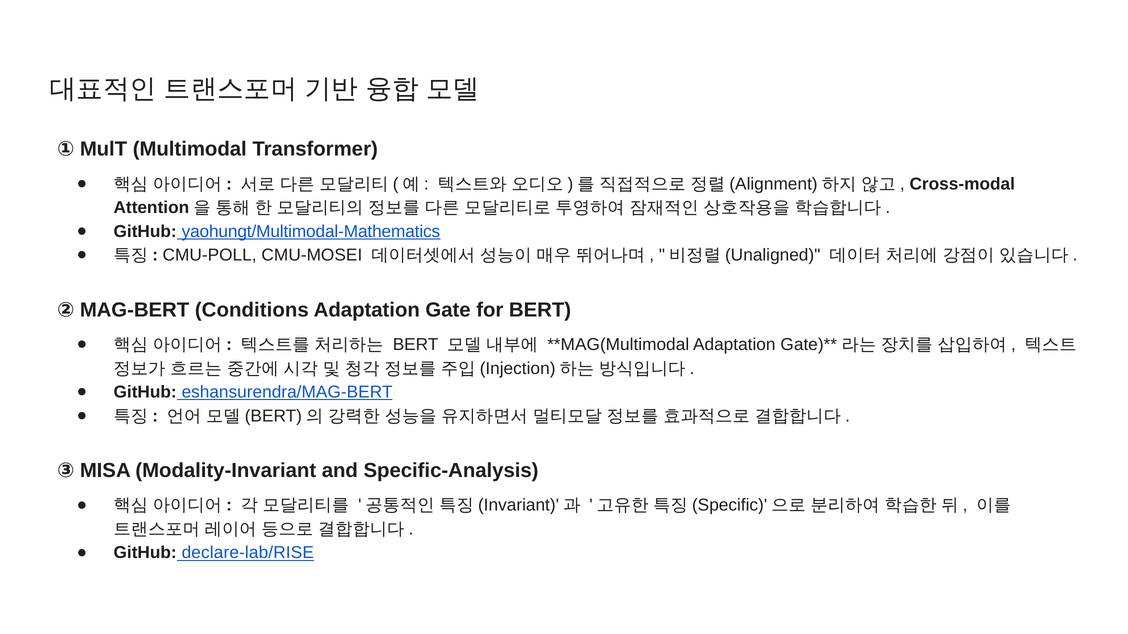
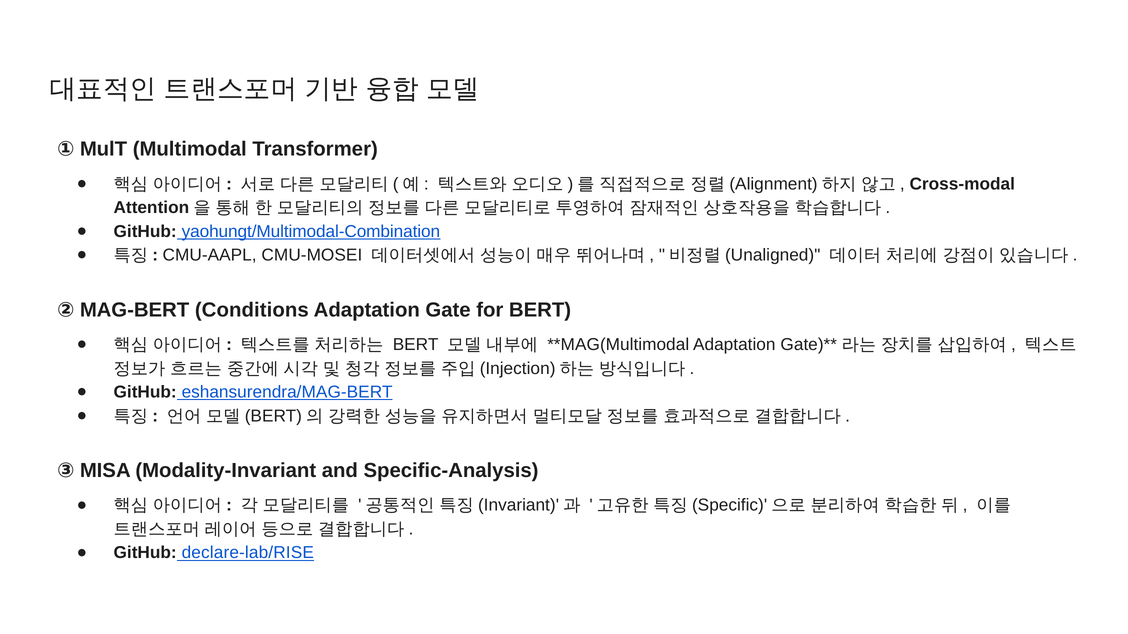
yaohungt/Multimodal-Mathematics: yaohungt/Multimodal-Mathematics -> yaohungt/Multimodal-Combination
CMU-POLL: CMU-POLL -> CMU-AAPL
